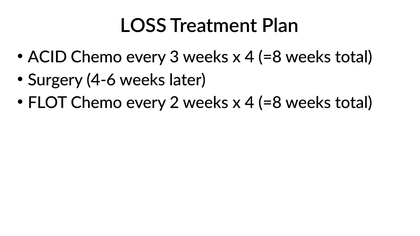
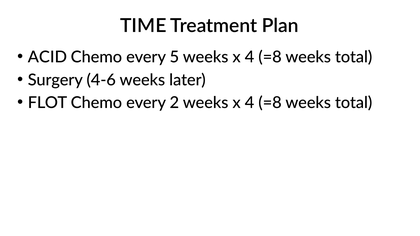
LOSS: LOSS -> TIME
3: 3 -> 5
